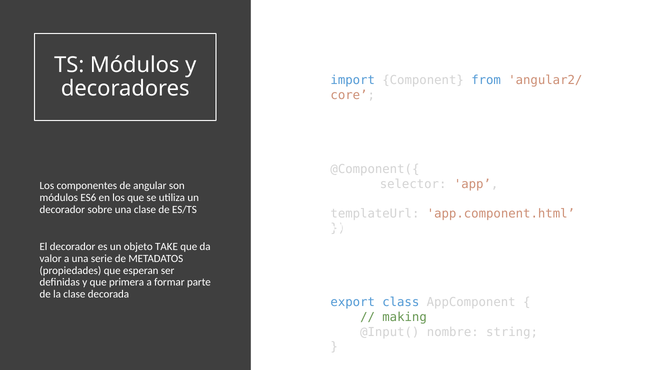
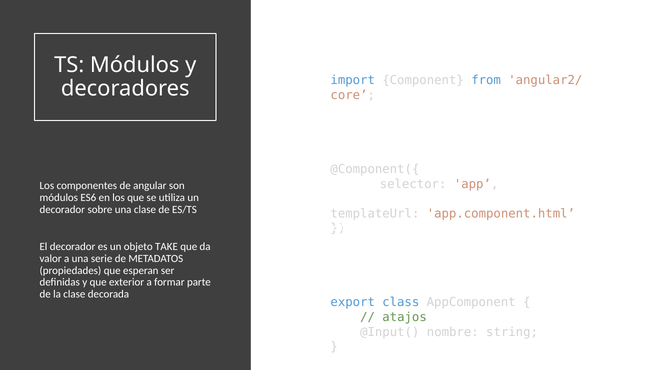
primera: primera -> exterior
making: making -> atajos
